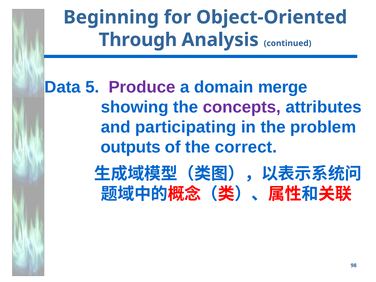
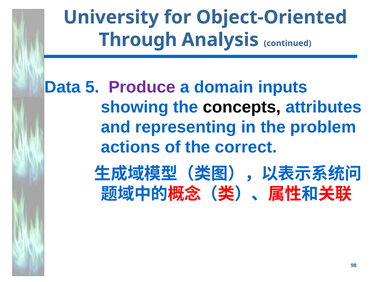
Beginning: Beginning -> University
merge: merge -> inputs
concepts colour: purple -> black
participating: participating -> representing
outputs: outputs -> actions
